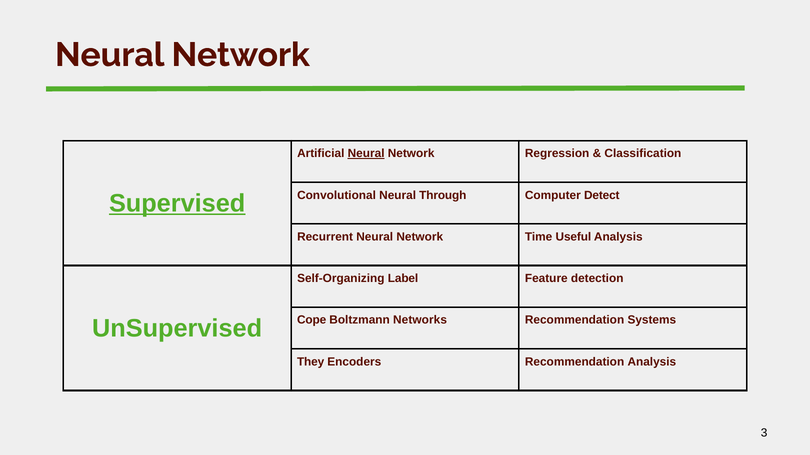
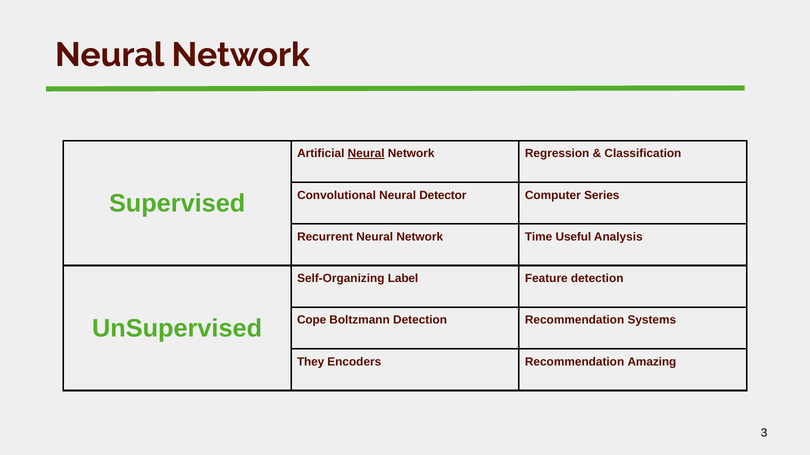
Through: Through -> Detector
Detect: Detect -> Series
Supervised underline: present -> none
Boltzmann Networks: Networks -> Detection
Recommendation Analysis: Analysis -> Amazing
